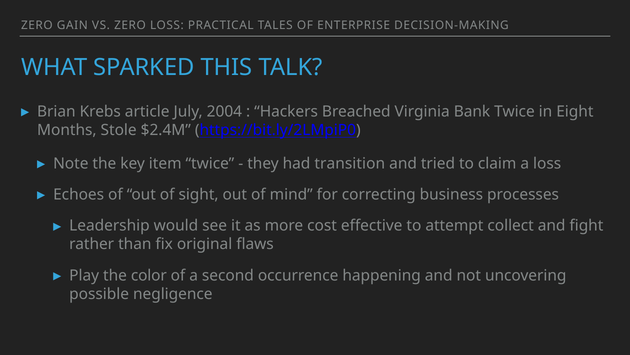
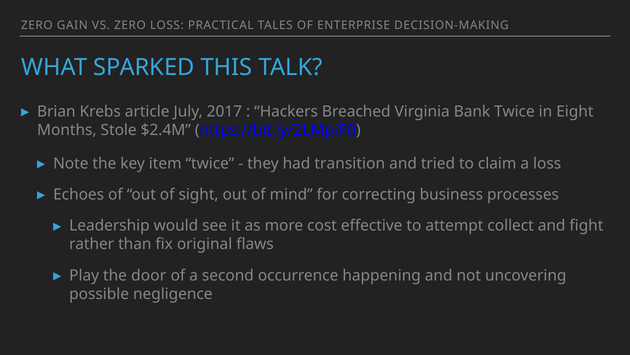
2004: 2004 -> 2017
color: color -> door
